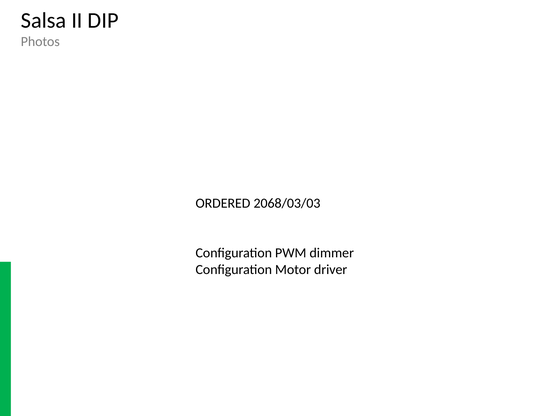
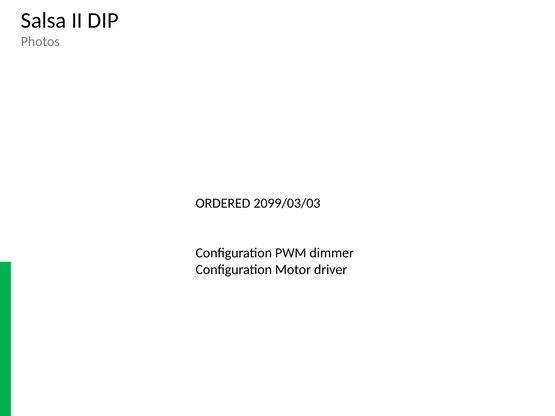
2068/03/03: 2068/03/03 -> 2099/03/03
